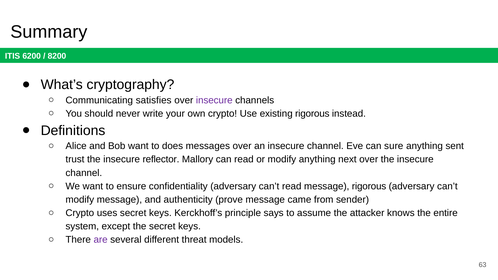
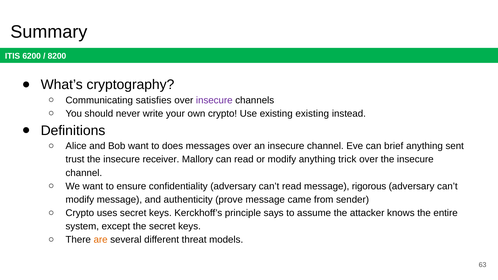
existing rigorous: rigorous -> existing
sure: sure -> brief
reflector: reflector -> receiver
next: next -> trick
are colour: purple -> orange
